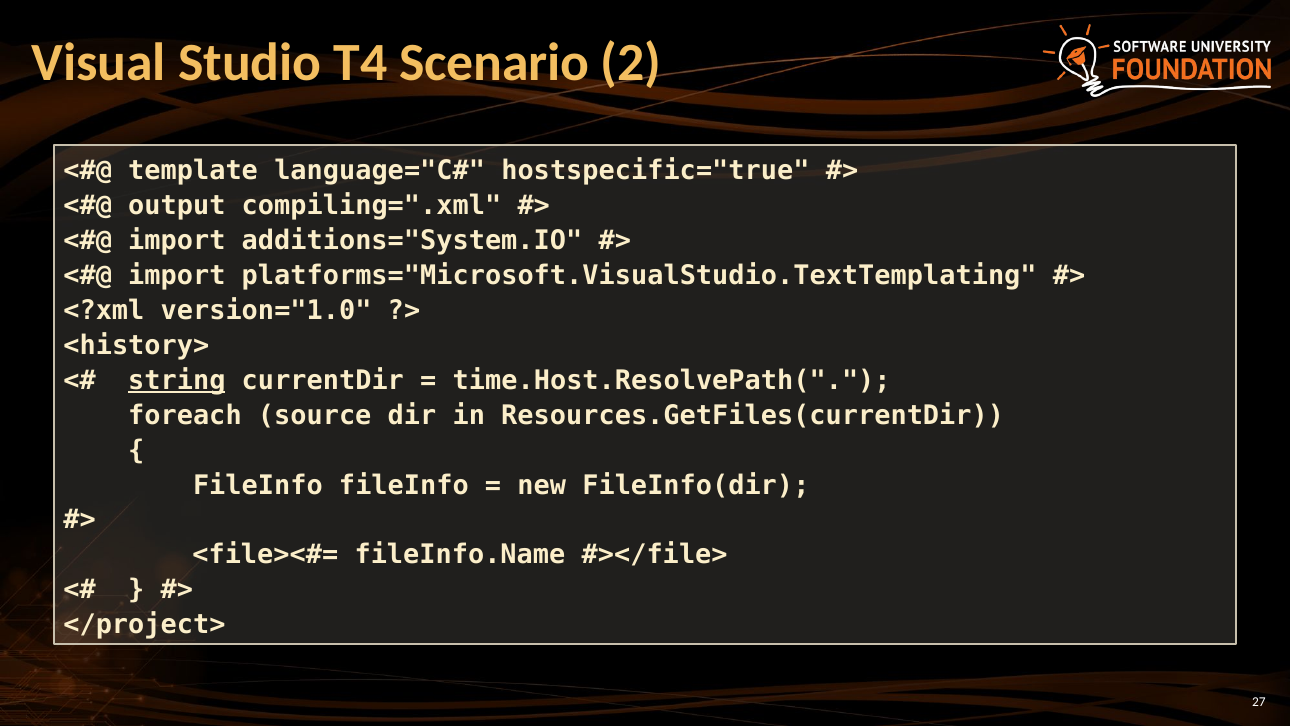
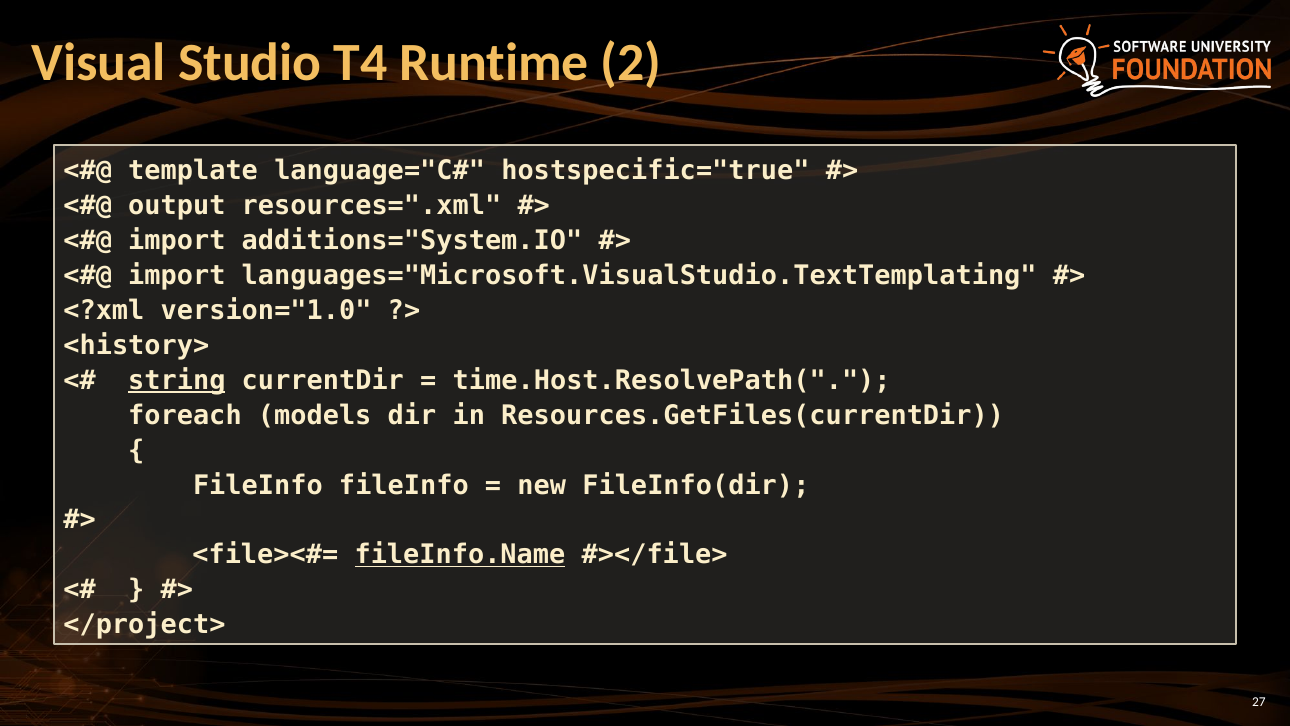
Scenario: Scenario -> Runtime
compiling=".xml: compiling=".xml -> resources=".xml
platforms="Microsoft.VisualStudio.TextTemplating: platforms="Microsoft.VisualStudio.TextTemplating -> languages="Microsoft.VisualStudio.TextTemplating
source: source -> models
fileInfo.Name underline: none -> present
